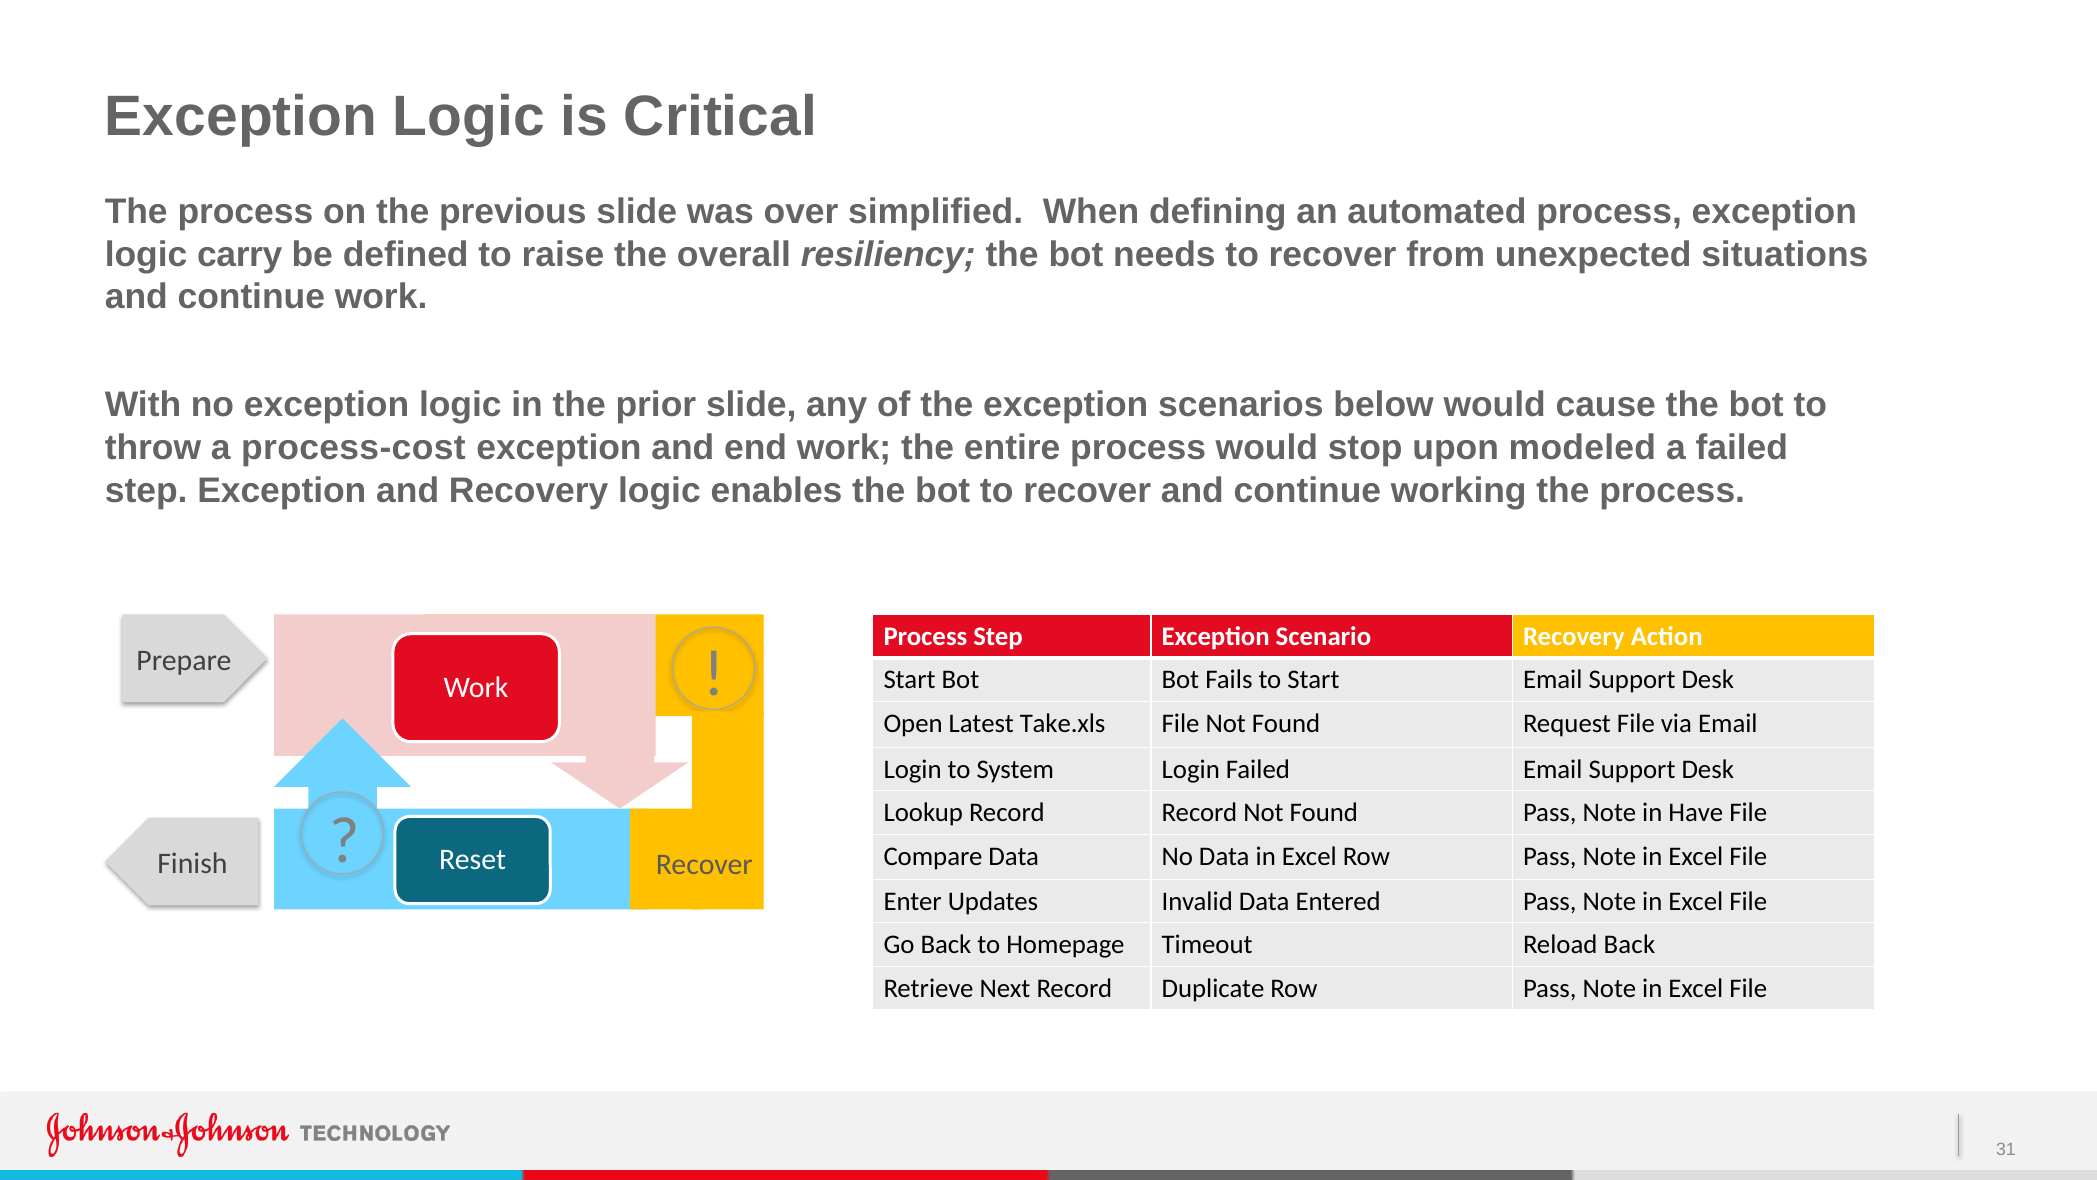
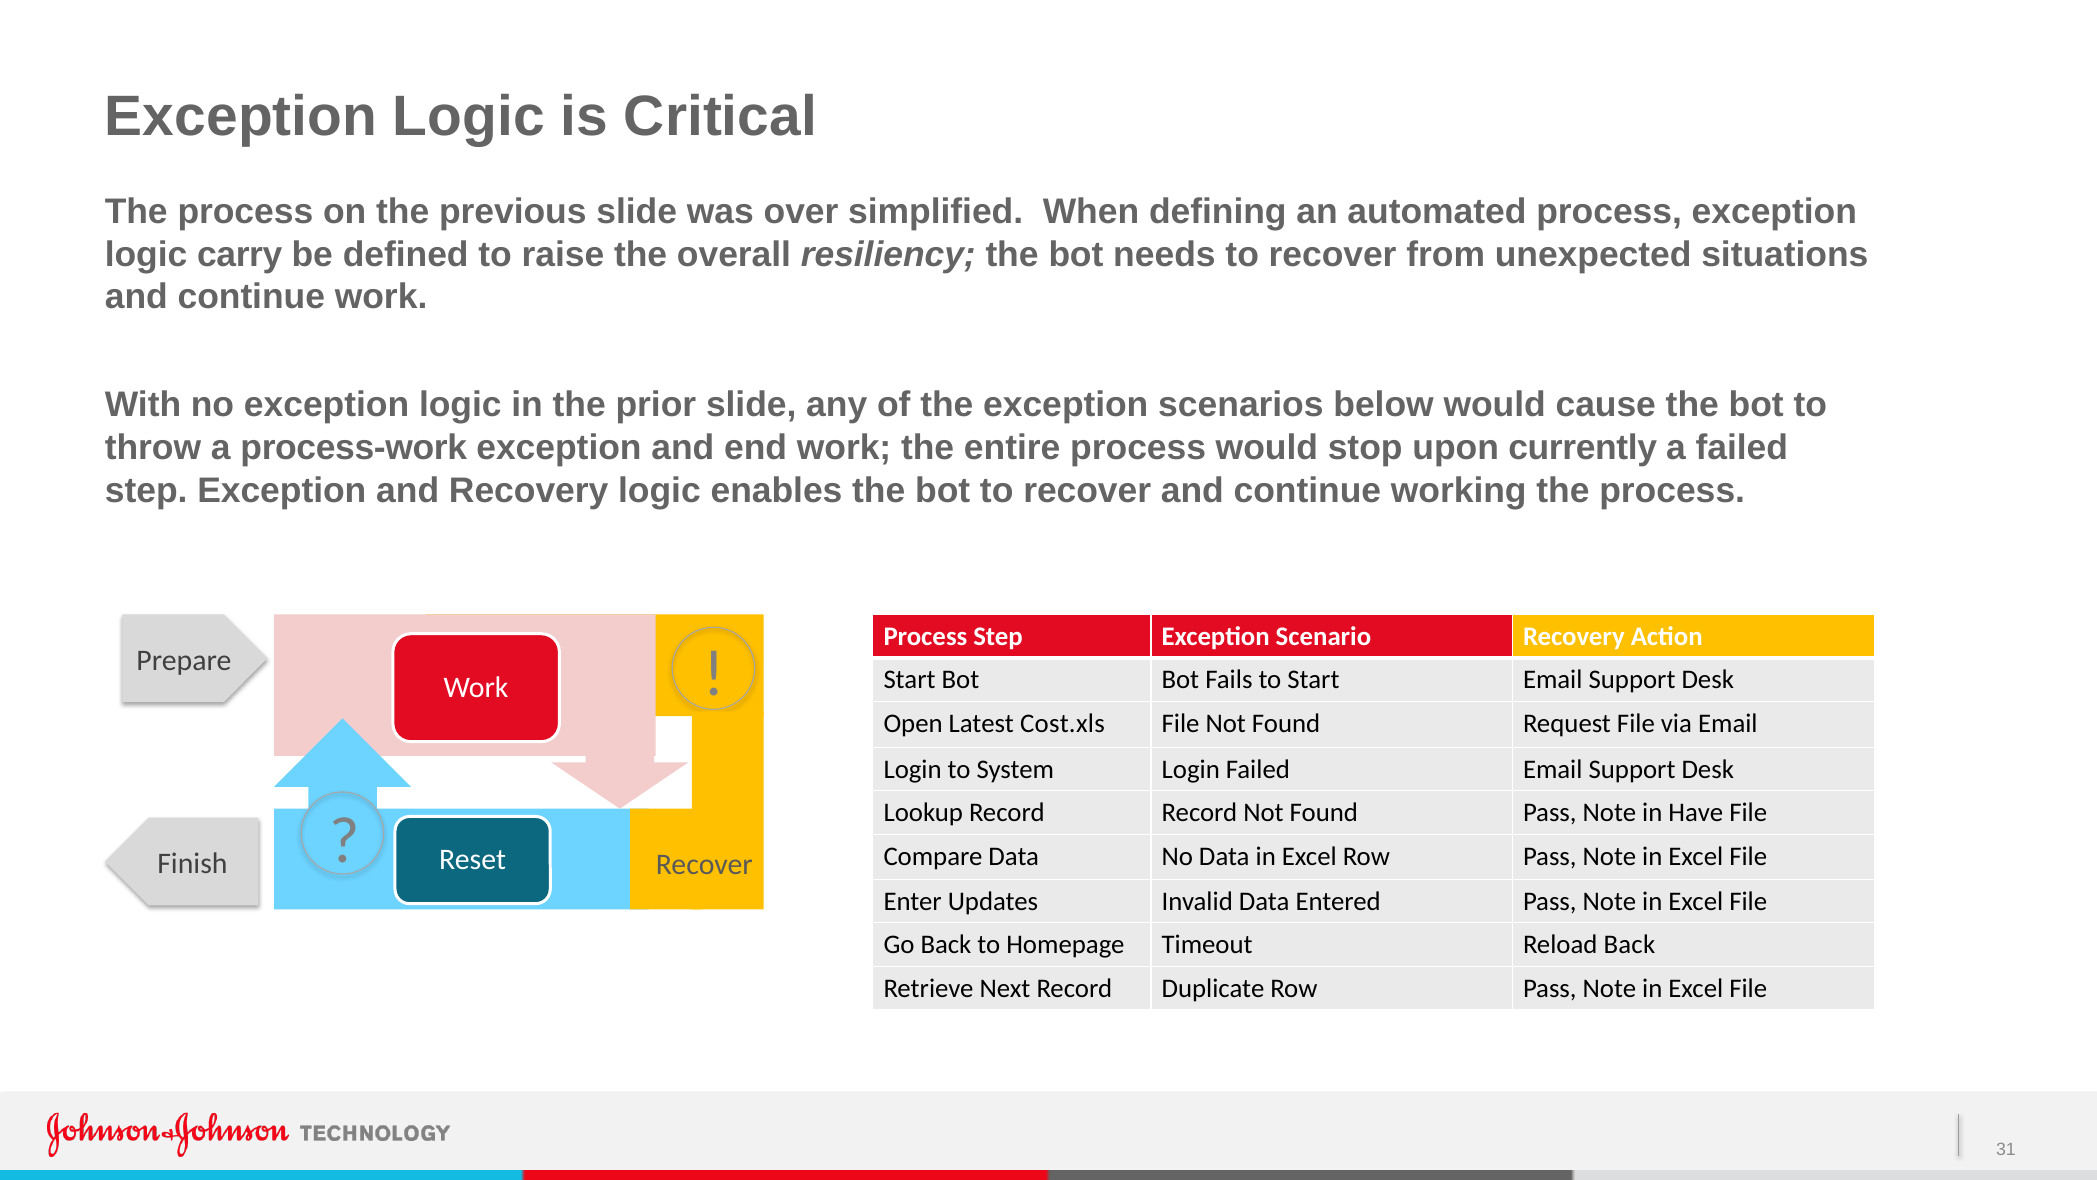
process-cost: process-cost -> process-work
modeled: modeled -> currently
Take.xls: Take.xls -> Cost.xls
